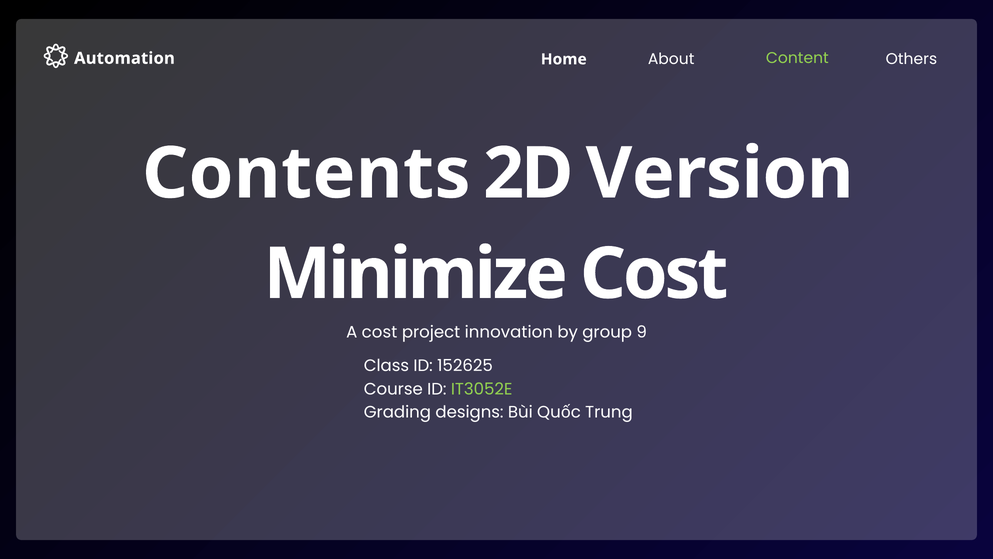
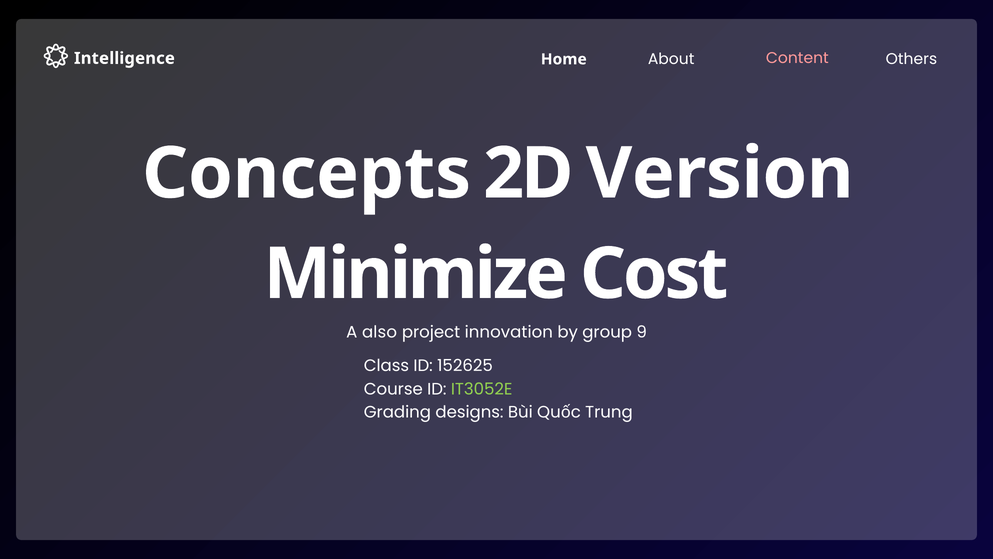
Automation: Automation -> Intelligence
Content colour: light green -> pink
Contents: Contents -> Concepts
A cost: cost -> also
